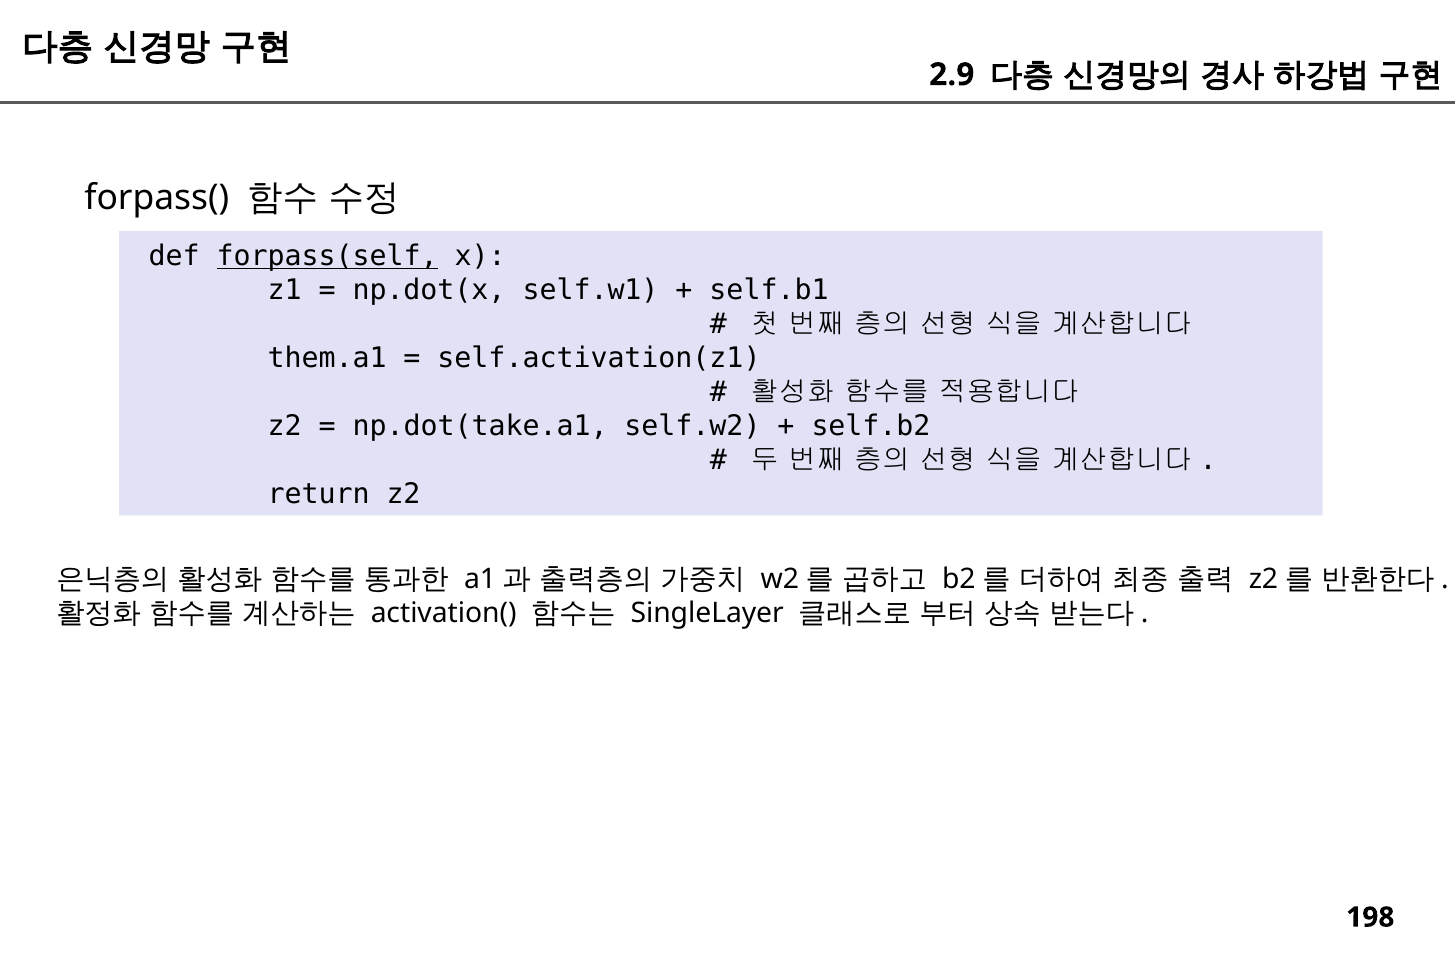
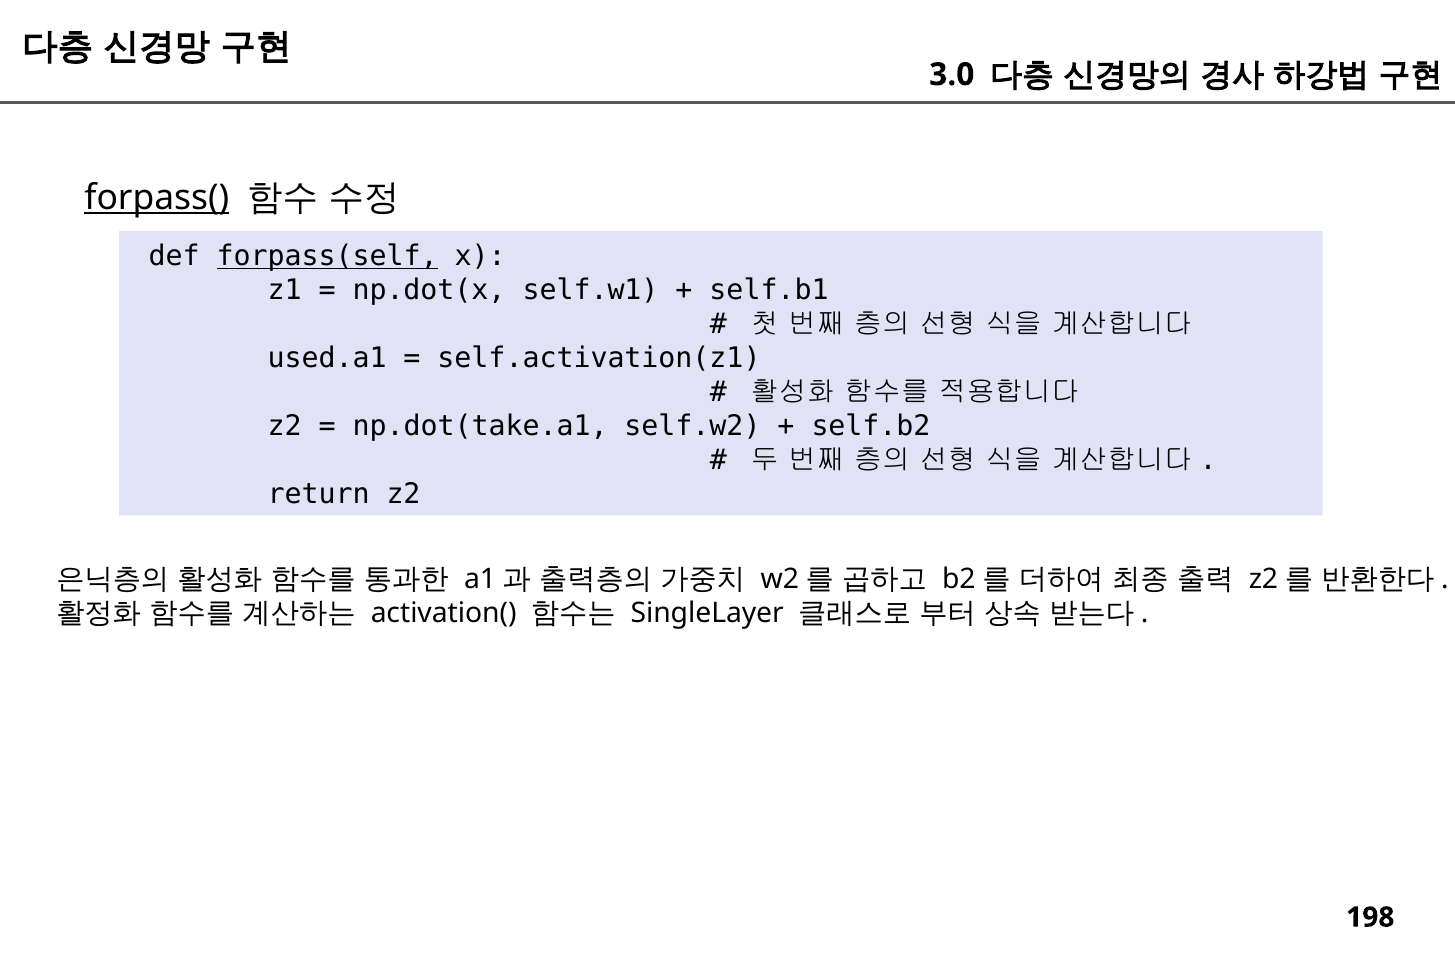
2.9: 2.9 -> 3.0
forpass( underline: none -> present
them.a1: them.a1 -> used.a1
